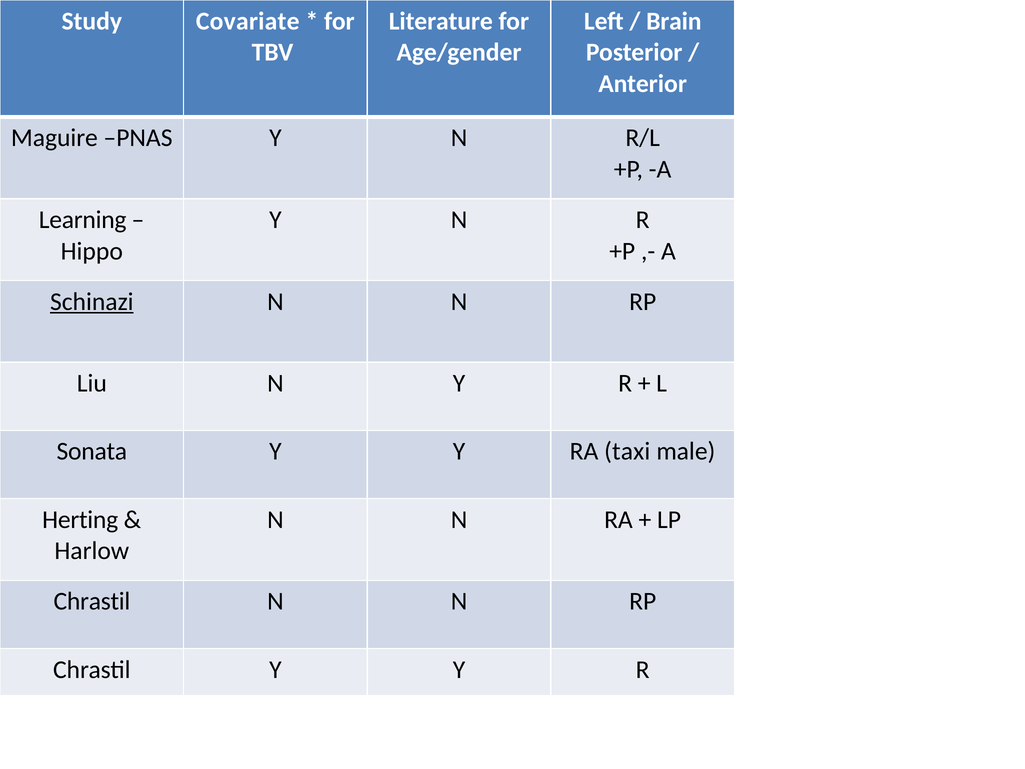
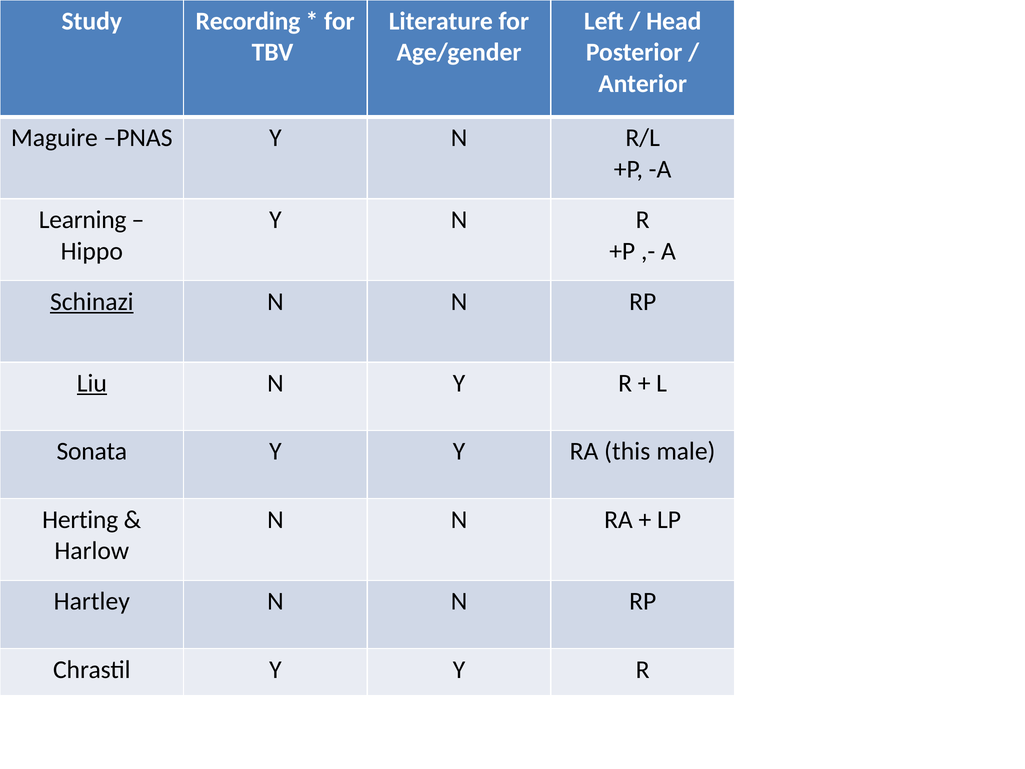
Covariate: Covariate -> Recording
Brain: Brain -> Head
Liu underline: none -> present
taxi: taxi -> this
Chrastil at (92, 601): Chrastil -> Hartley
